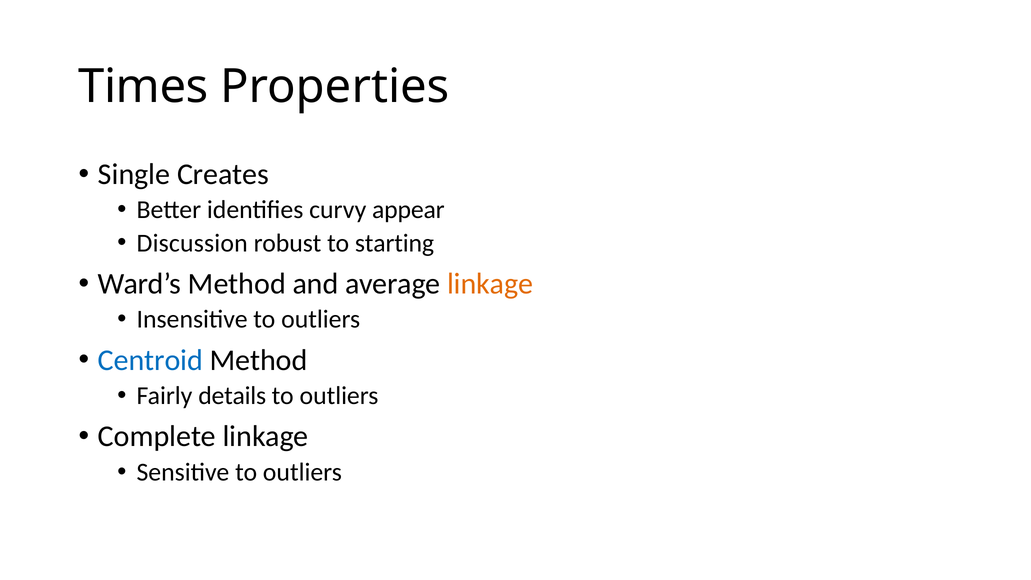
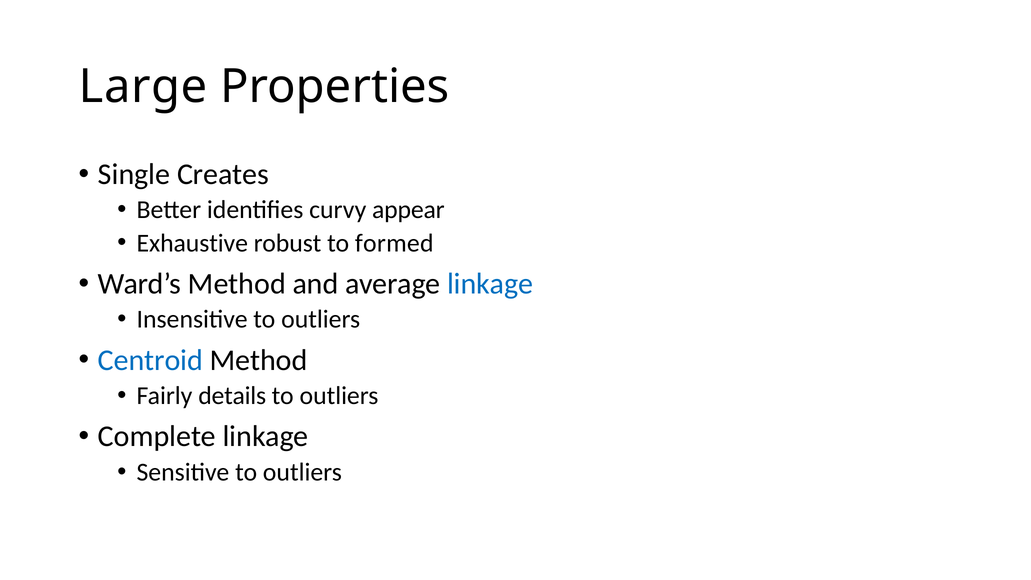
Times: Times -> Large
Discussion: Discussion -> Exhaustive
starting: starting -> formed
linkage at (490, 284) colour: orange -> blue
